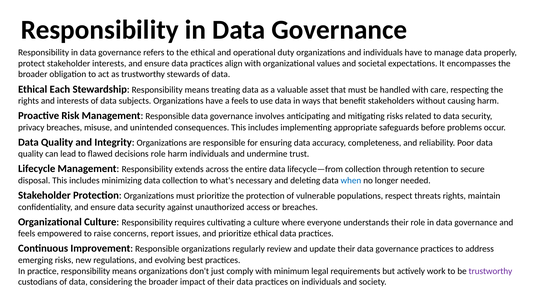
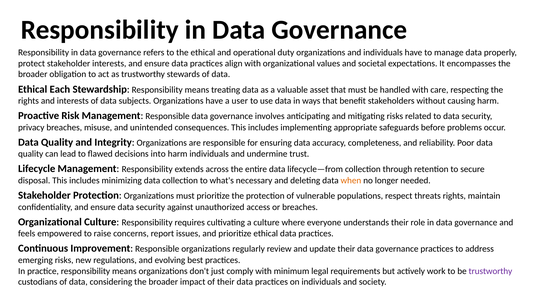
a feels: feels -> user
decisions role: role -> into
when colour: blue -> orange
